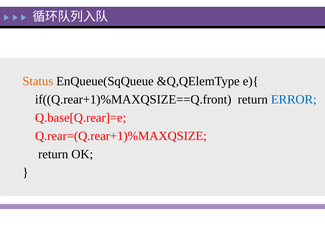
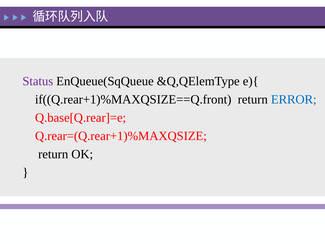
Status colour: orange -> purple
